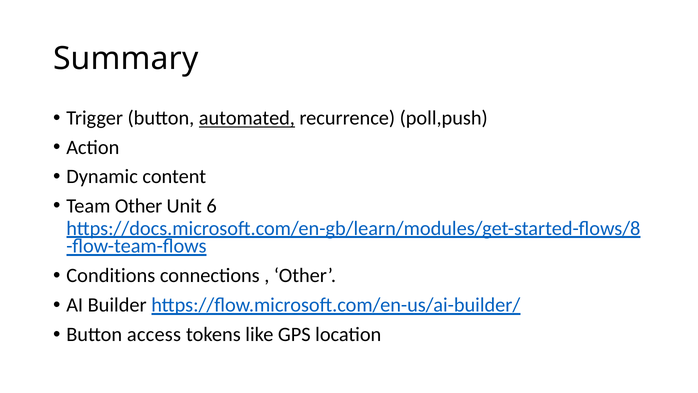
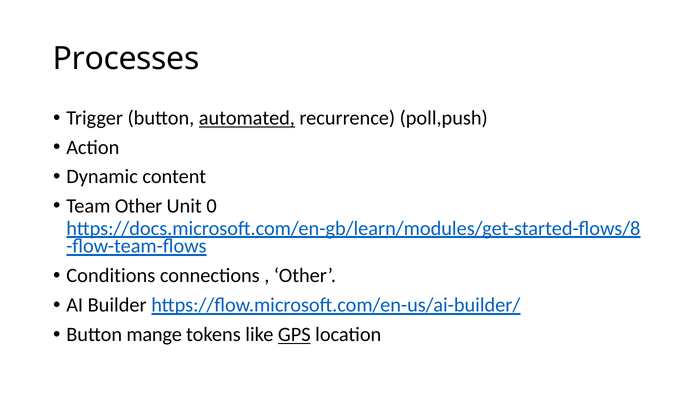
Summary: Summary -> Processes
6: 6 -> 0
access: access -> mange
GPS underline: none -> present
